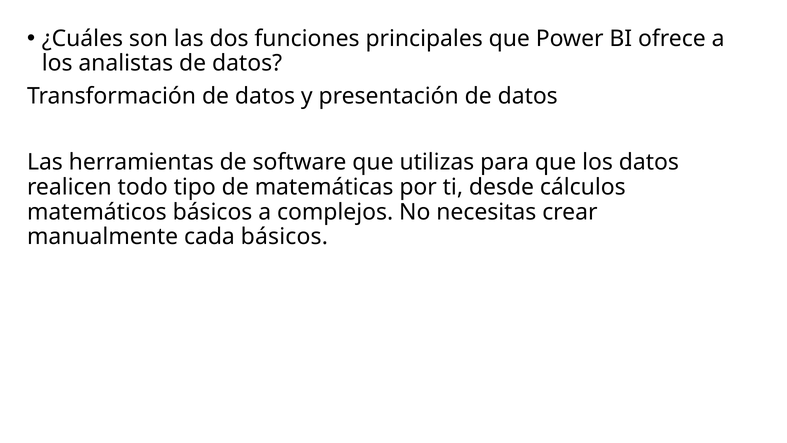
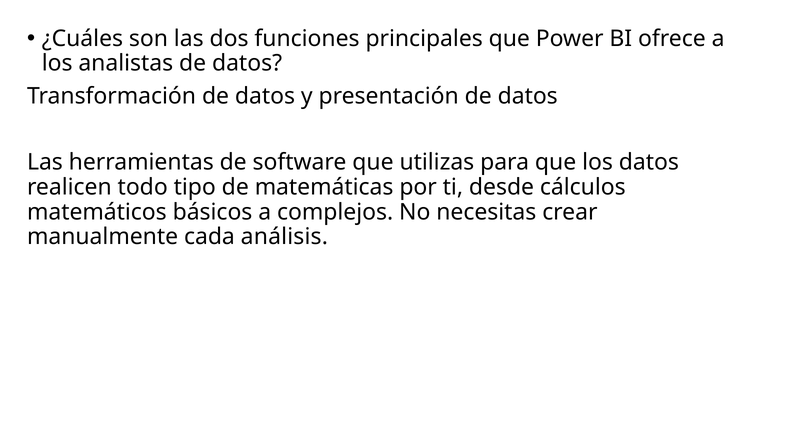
cada básicos: básicos -> análisis
